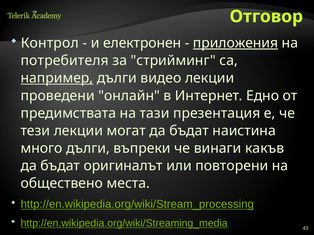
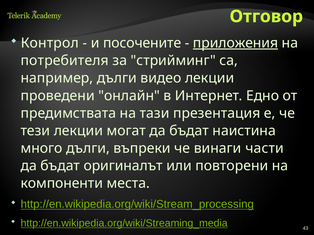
електронен: електронен -> посочените
например underline: present -> none
какъв: какъв -> части
обществено: обществено -> компоненти
